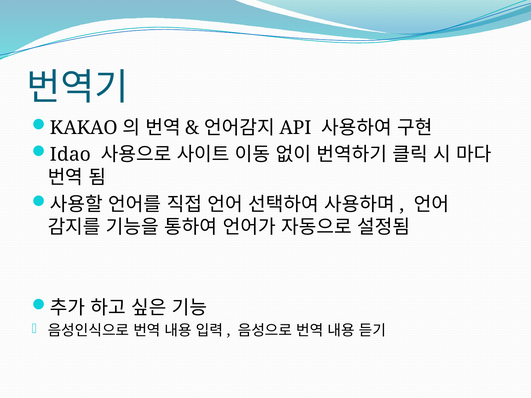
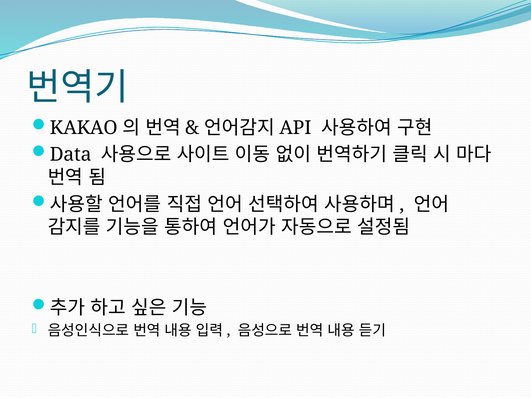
Idao: Idao -> Data
